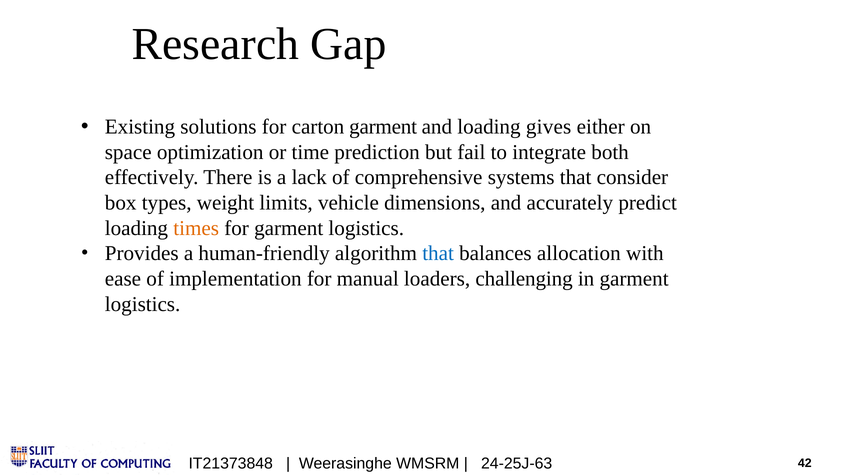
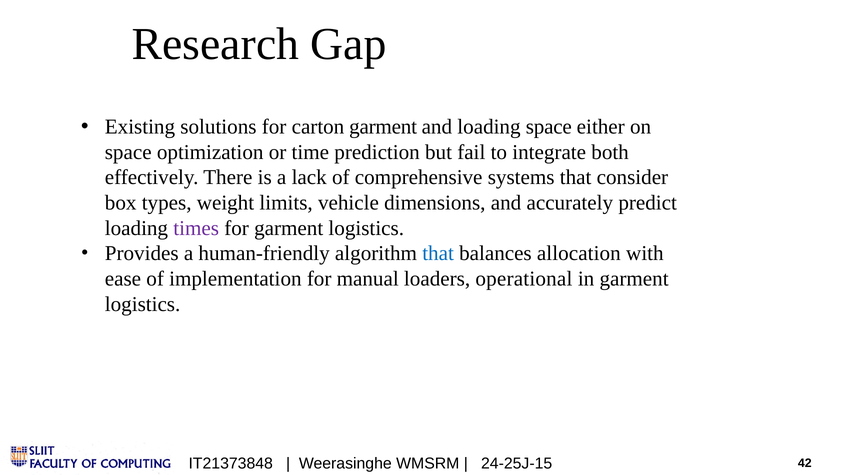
loading gives: gives -> space
times colour: orange -> purple
challenging: challenging -> operational
24-25J-63: 24-25J-63 -> 24-25J-15
